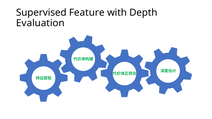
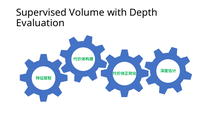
Feature: Feature -> Volume
